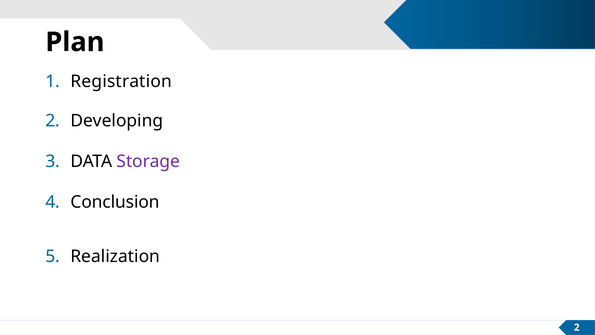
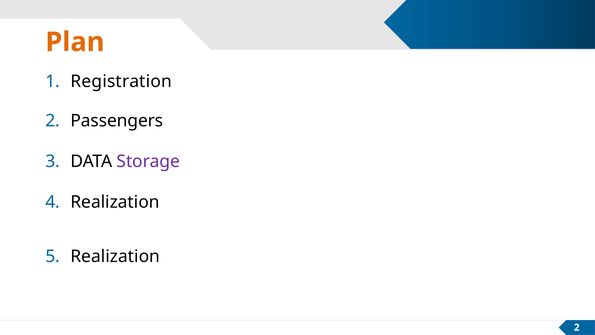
Plan colour: black -> orange
Developing: Developing -> Passengers
Conclusion at (115, 202): Conclusion -> Realization
